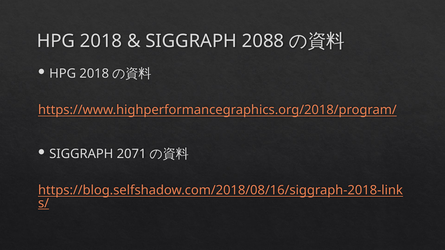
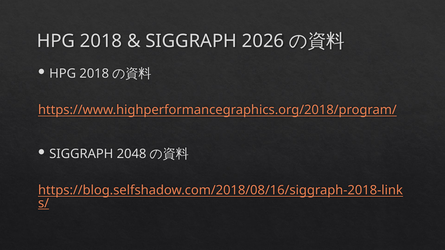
2088: 2088 -> 2026
2071: 2071 -> 2048
